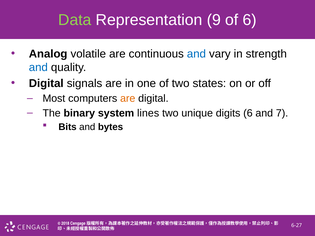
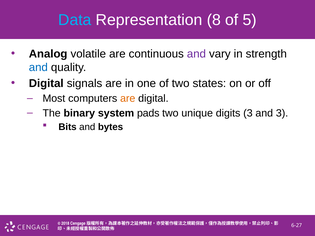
Data colour: light green -> light blue
9: 9 -> 8
of 6: 6 -> 5
and at (196, 54) colour: blue -> purple
lines: lines -> pads
digits 6: 6 -> 3
and 7: 7 -> 3
